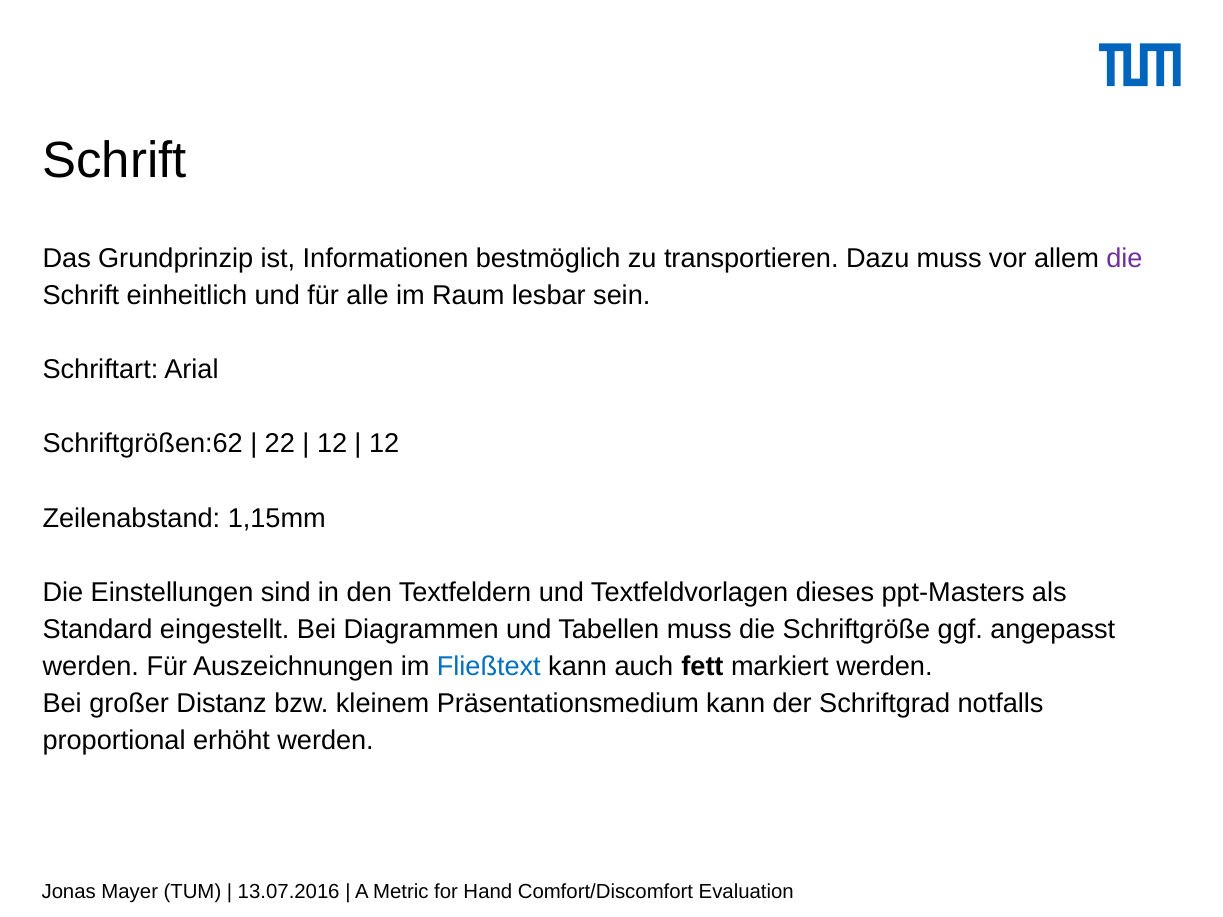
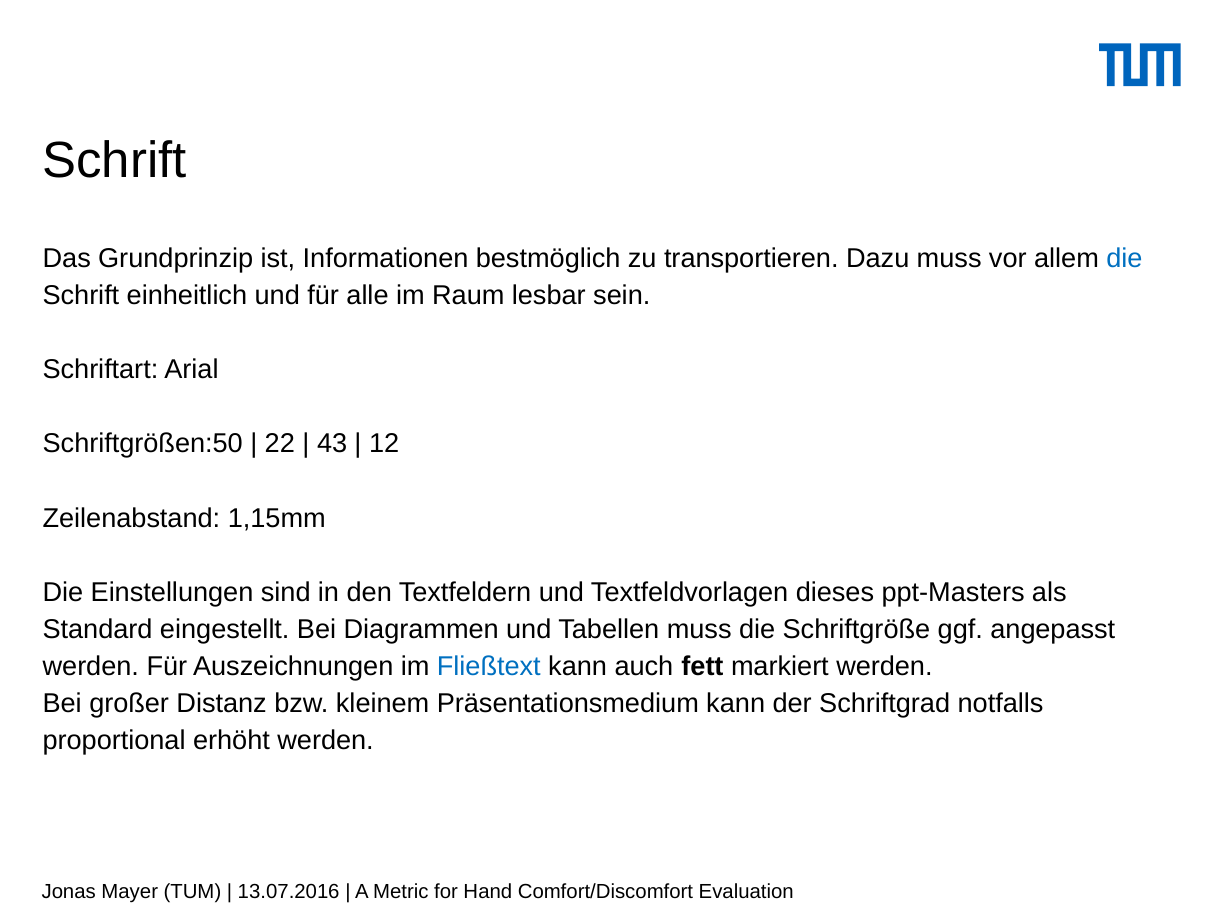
die at (1124, 258) colour: purple -> blue
Schriftgrößen:62: Schriftgrößen:62 -> Schriftgrößen:50
12 at (332, 444): 12 -> 43
